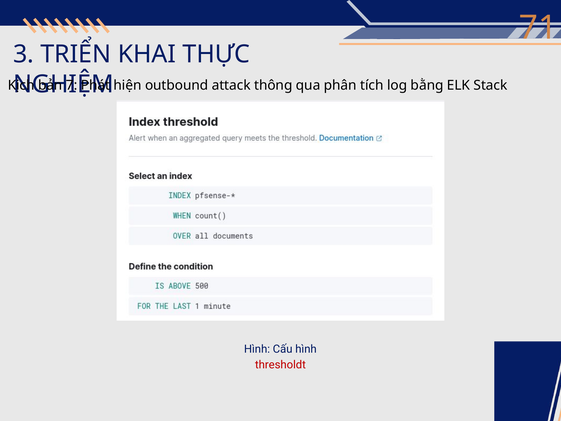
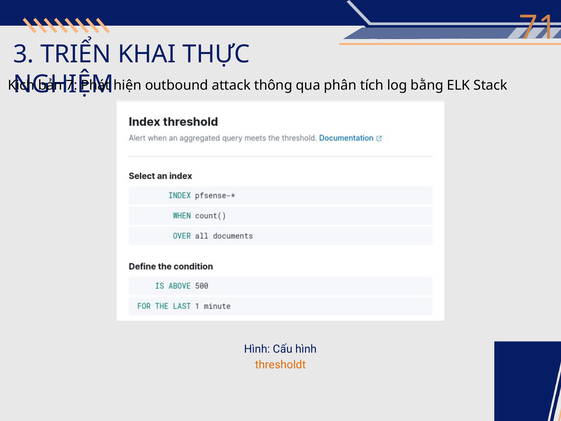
thresholdt colour: red -> orange
